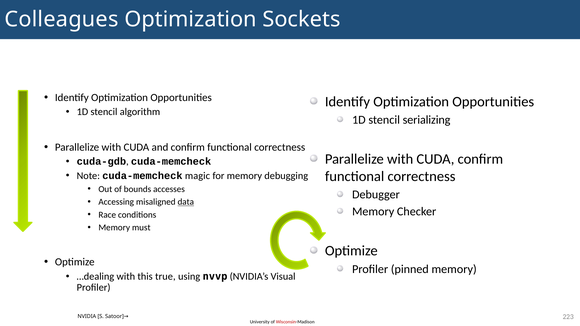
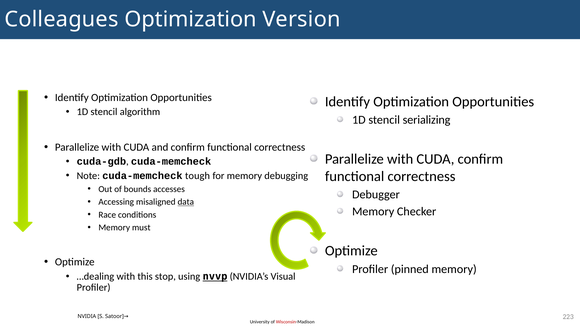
Sockets: Sockets -> Version
magic: magic -> tough
true: true -> stop
nvvp underline: none -> present
